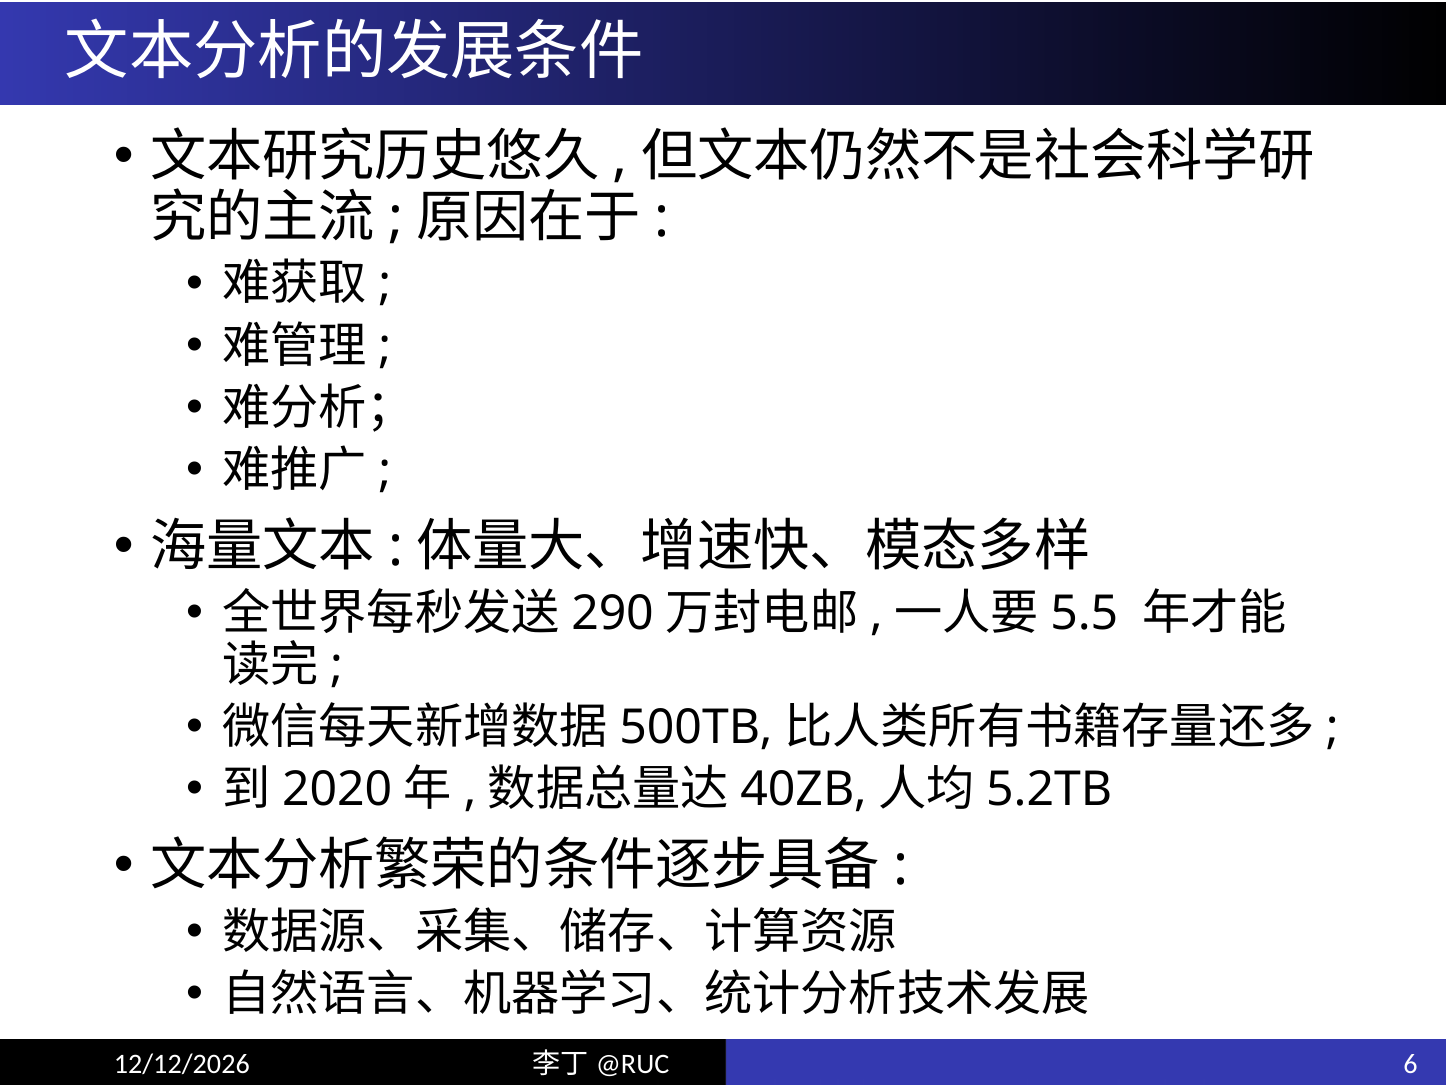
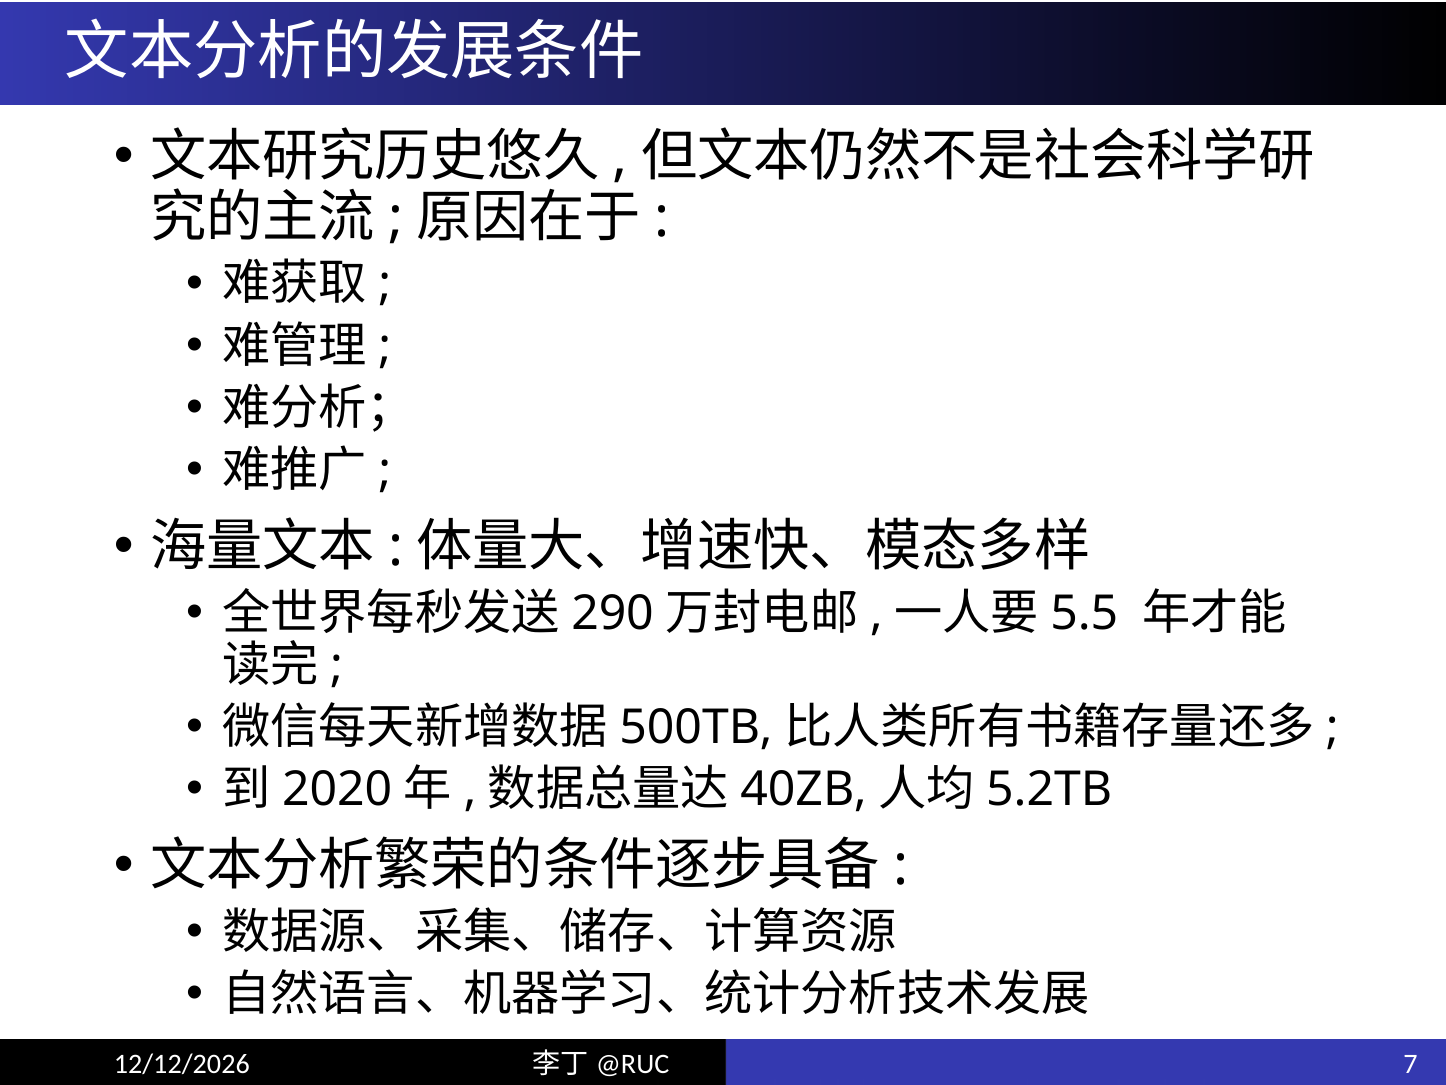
6: 6 -> 7
